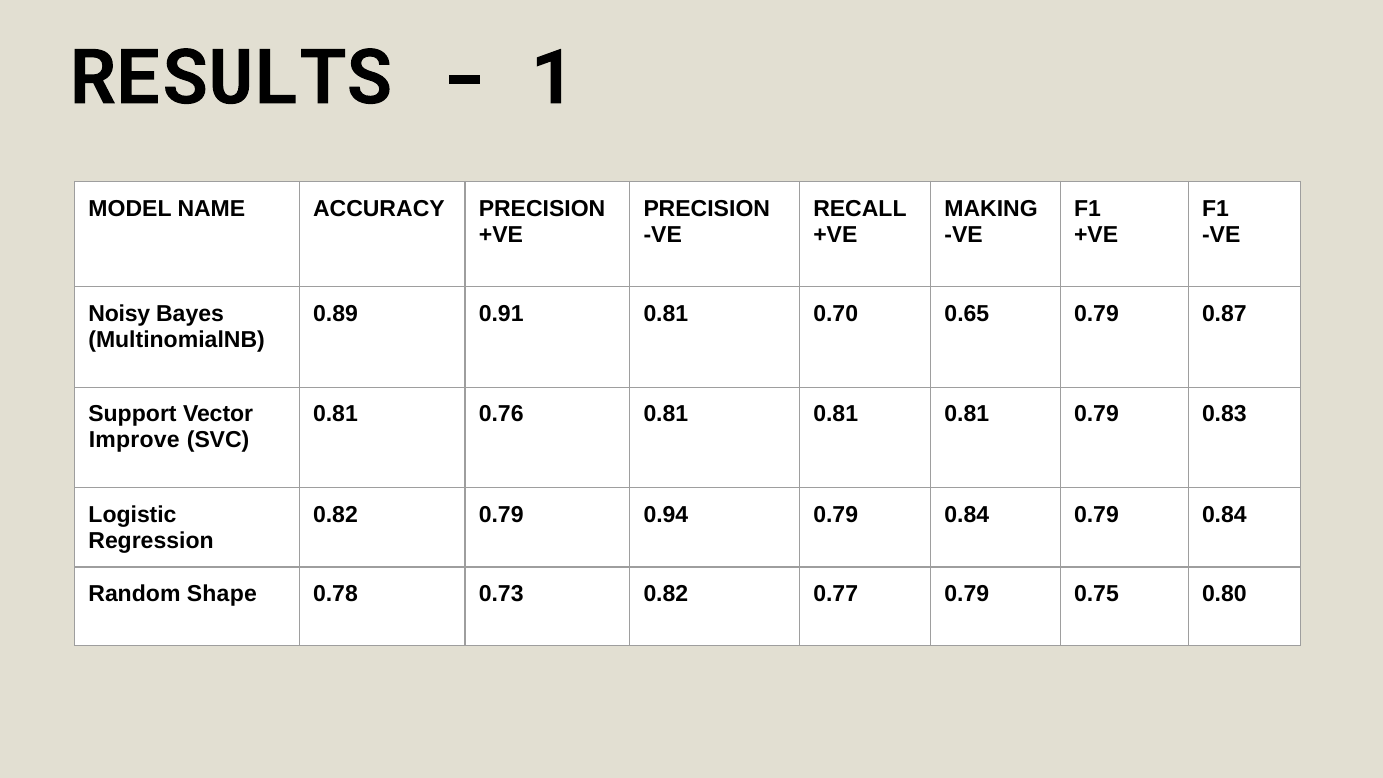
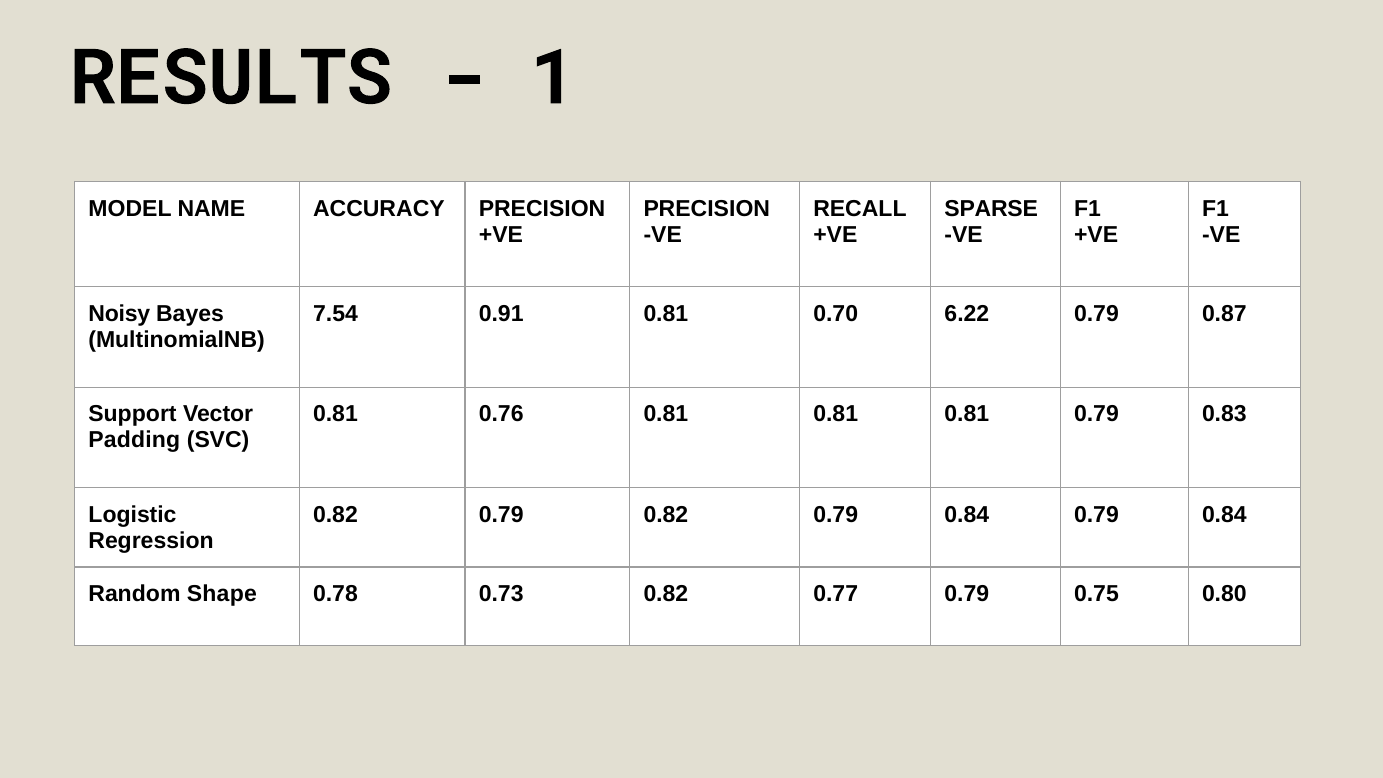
MAKING: MAKING -> SPARSE
0.89: 0.89 -> 7.54
0.65: 0.65 -> 6.22
Improve: Improve -> Padding
0.79 0.94: 0.94 -> 0.82
